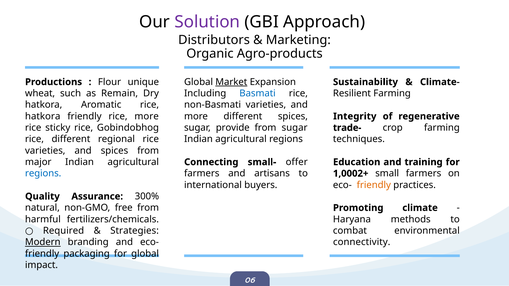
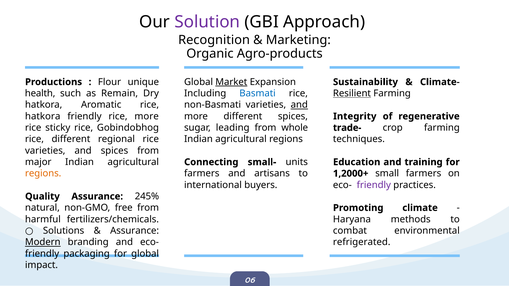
Distributors: Distributors -> Recognition
wheat: wheat -> health
Resilient underline: none -> present
and at (299, 105) underline: none -> present
provide: provide -> leading
from sugar: sugar -> whole
offer: offer -> units
regions at (43, 174) colour: blue -> orange
1,0002+: 1,0002+ -> 1,2000+
friendly at (374, 185) colour: orange -> purple
300%: 300% -> 245%
Required: Required -> Solutions
Strategies at (135, 231): Strategies -> Assurance
connectivity: connectivity -> refrigerated
